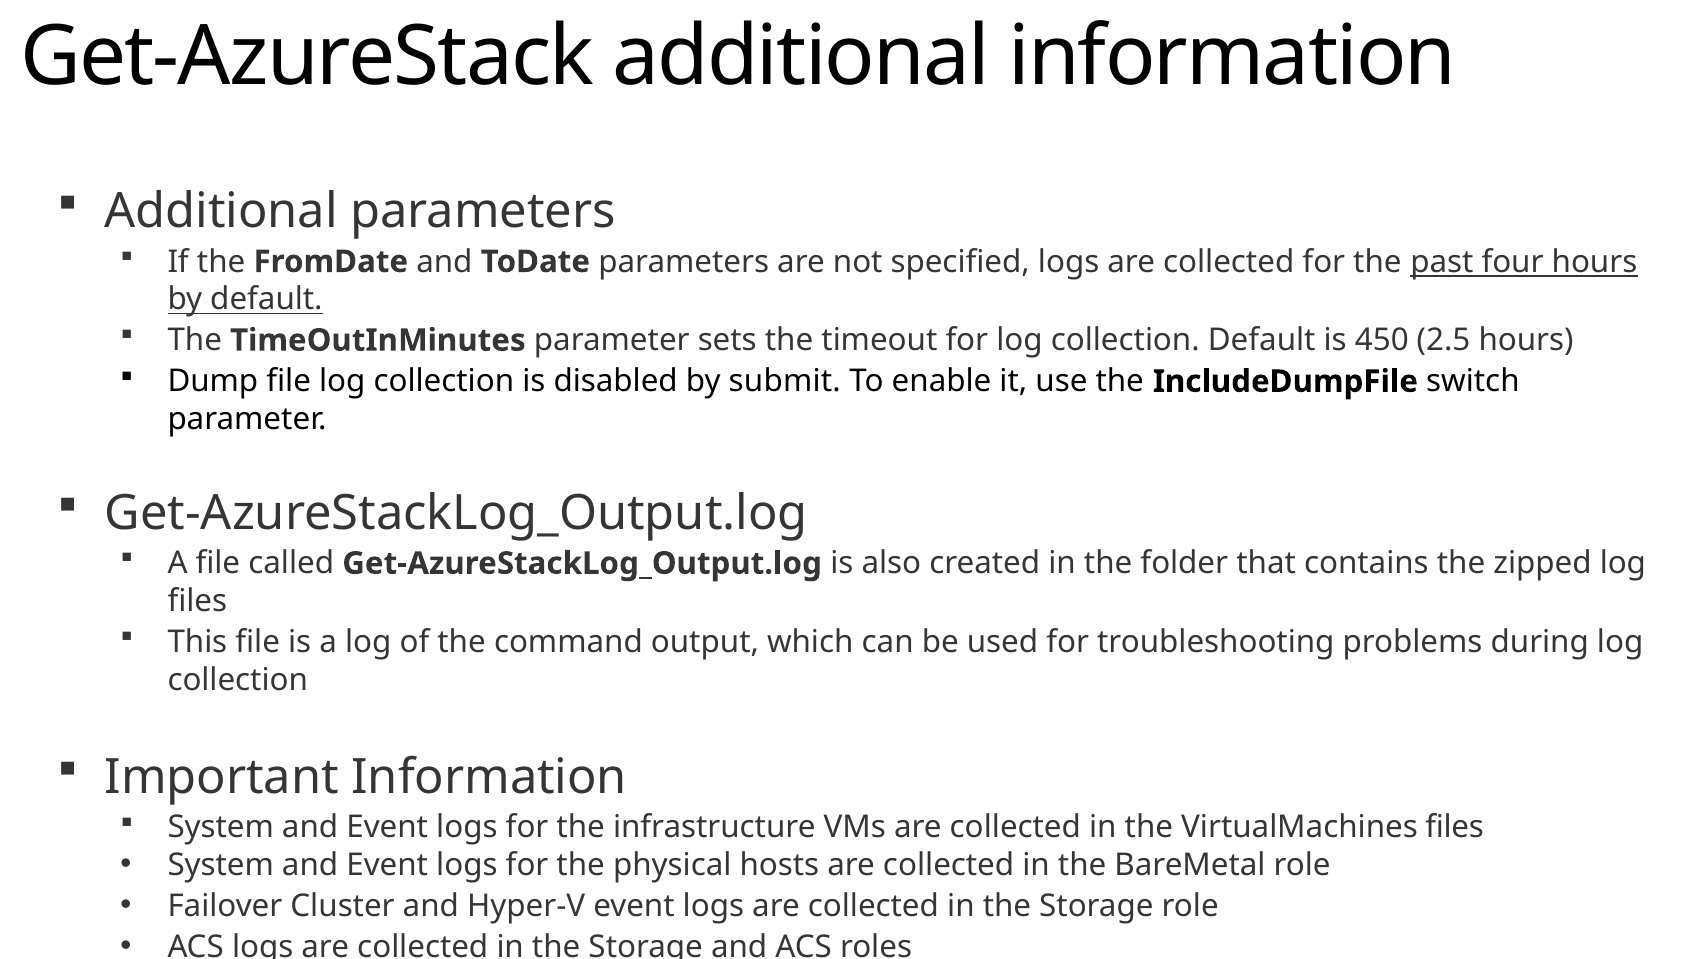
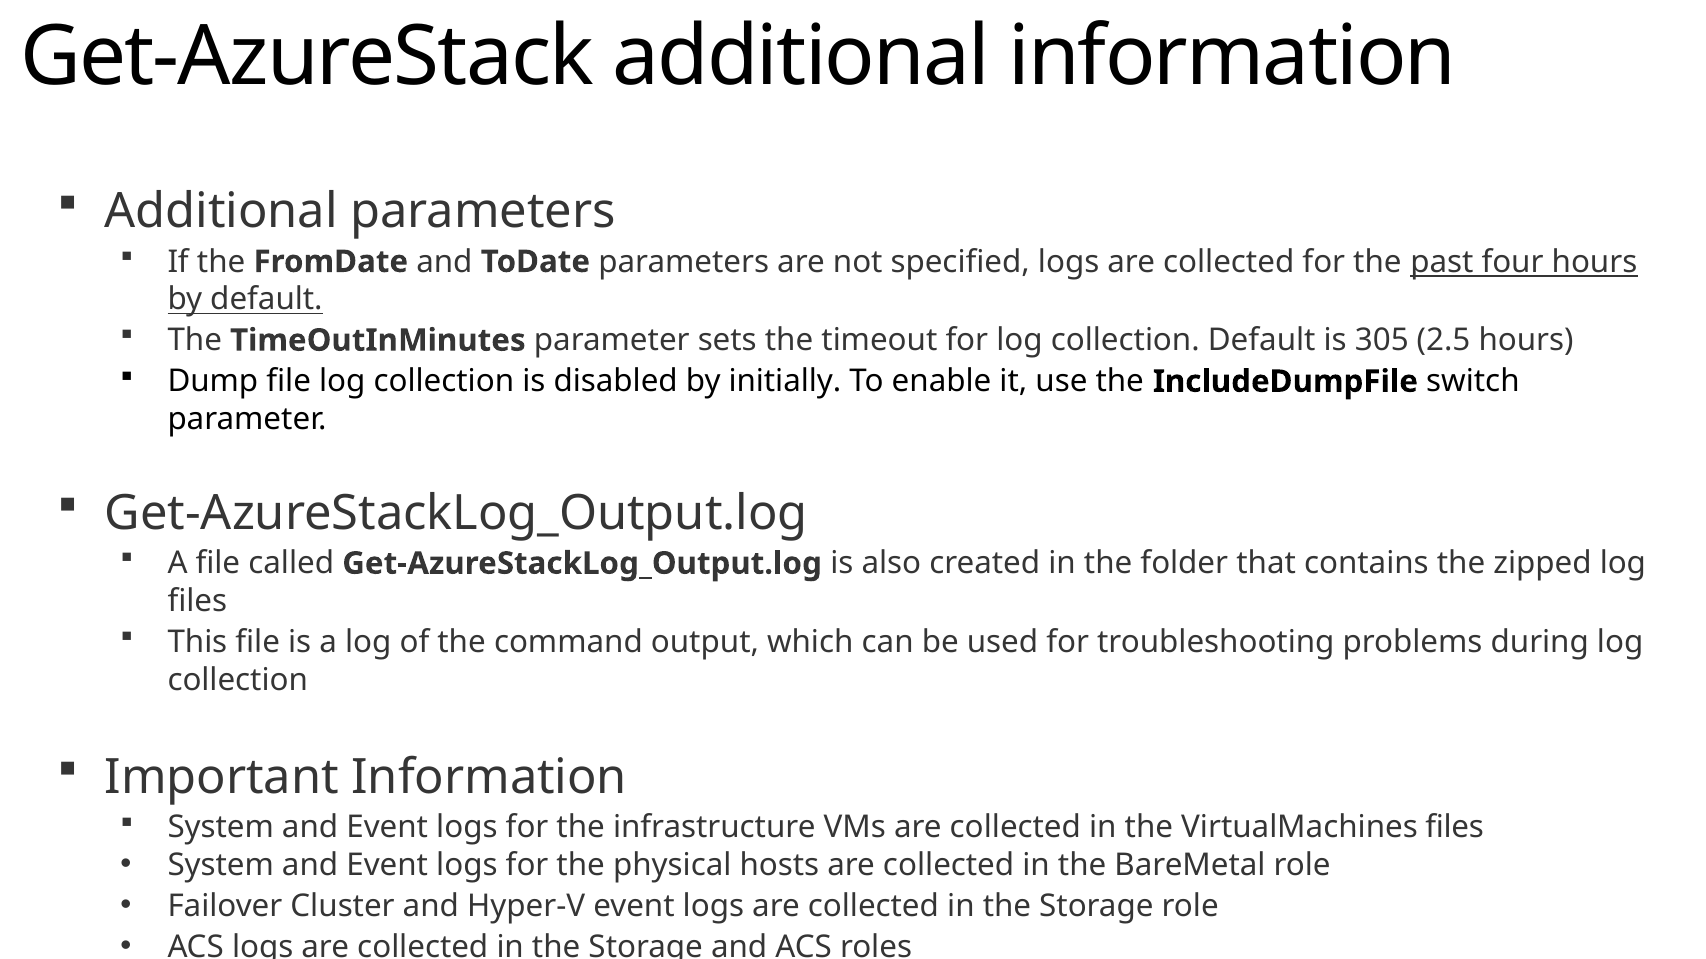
450: 450 -> 305
submit: submit -> initially
